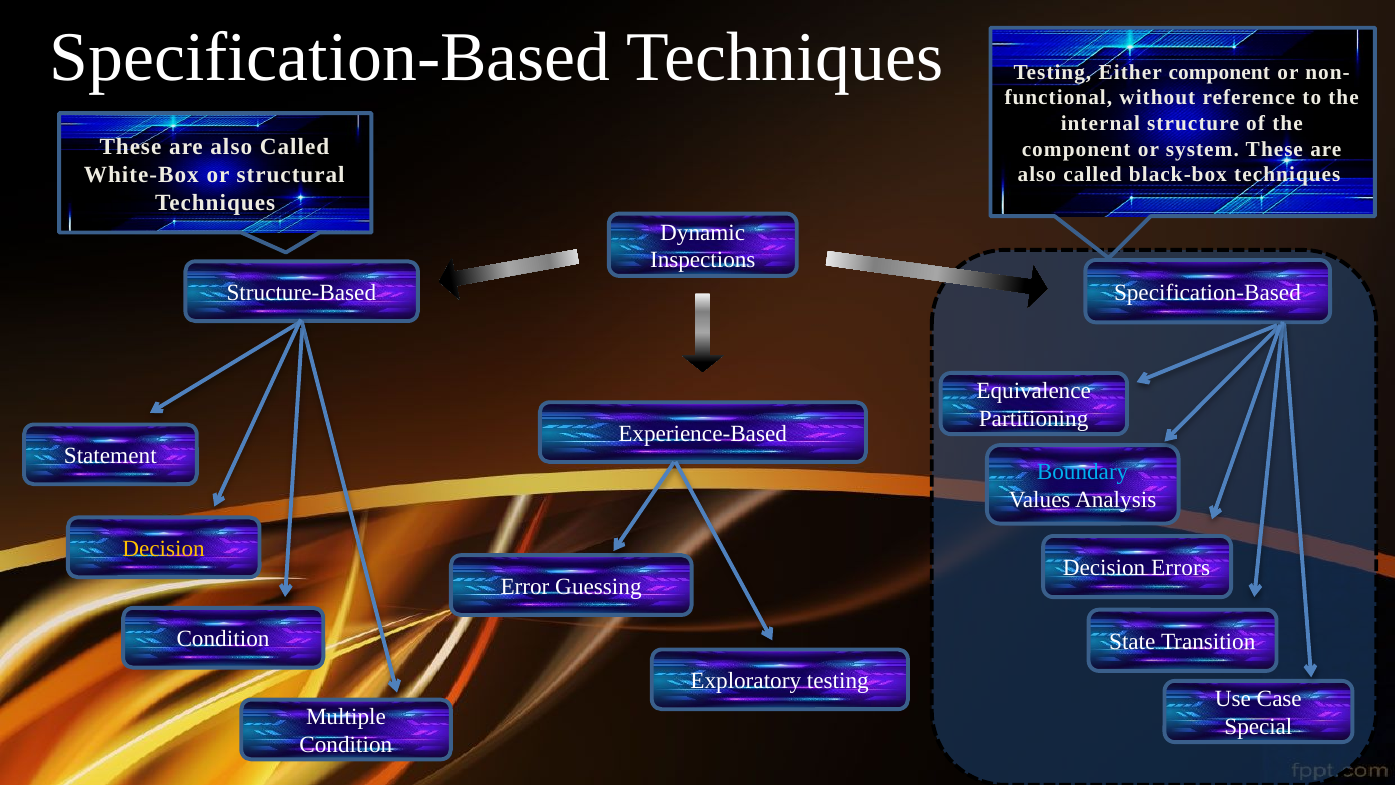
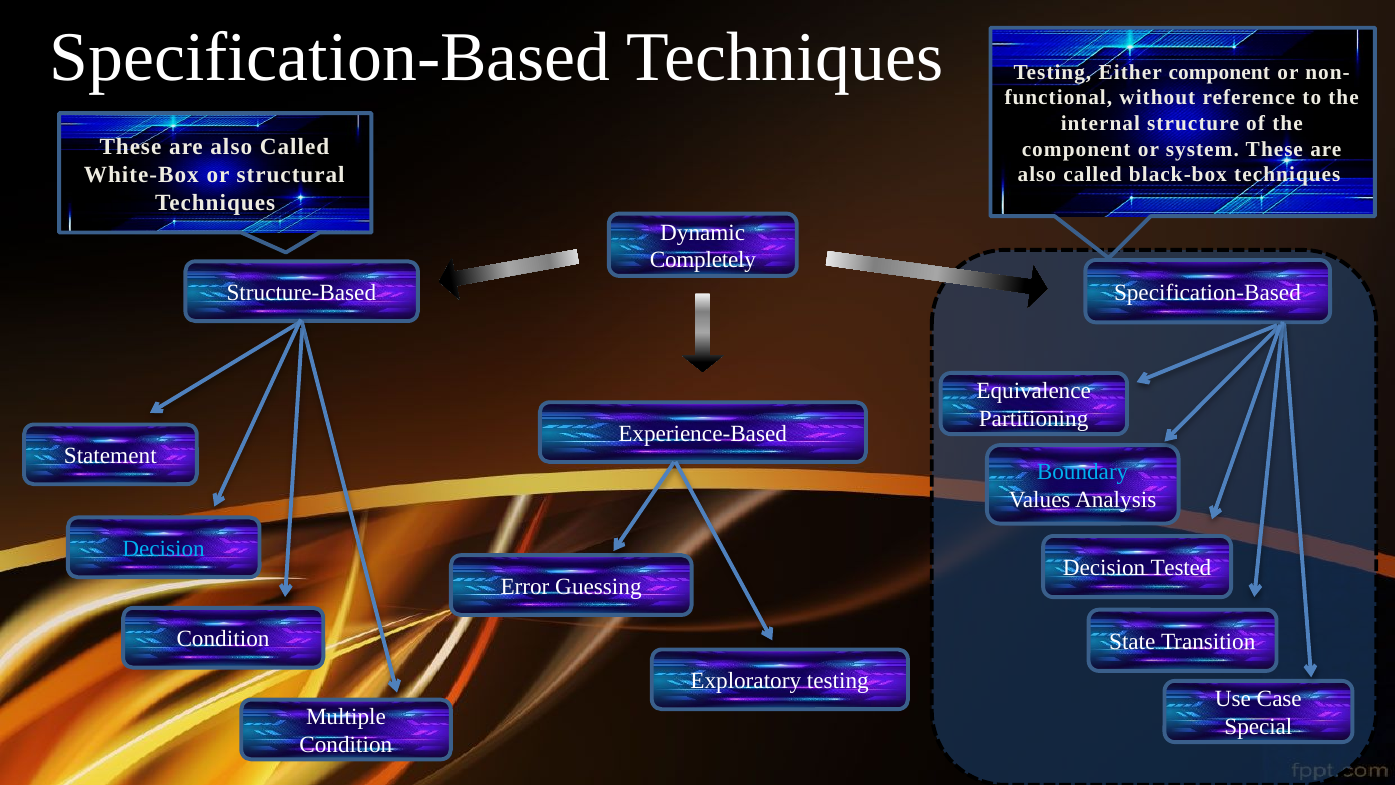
Inspections: Inspections -> Completely
Decision at (164, 549) colour: yellow -> light blue
Errors: Errors -> Tested
